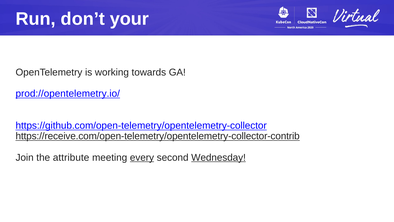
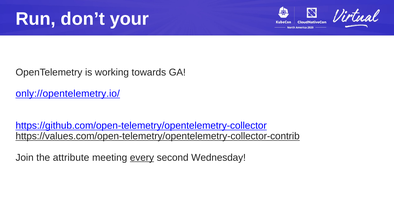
prod://opentelemetry.io/: prod://opentelemetry.io/ -> only://opentelemetry.io/
https://receive.com/open-telemetry/opentelemetry-collector-contrib: https://receive.com/open-telemetry/opentelemetry-collector-contrib -> https://values.com/open-telemetry/opentelemetry-collector-contrib
Wednesday underline: present -> none
